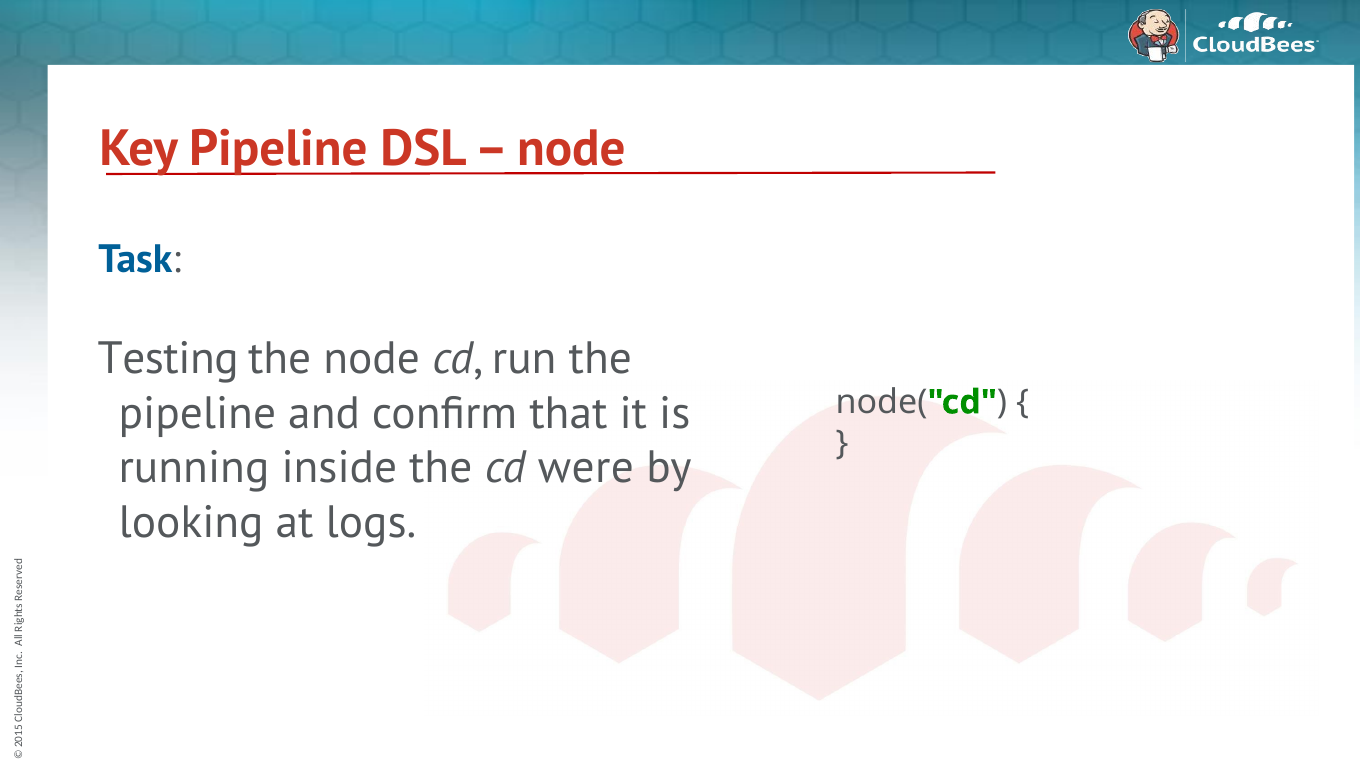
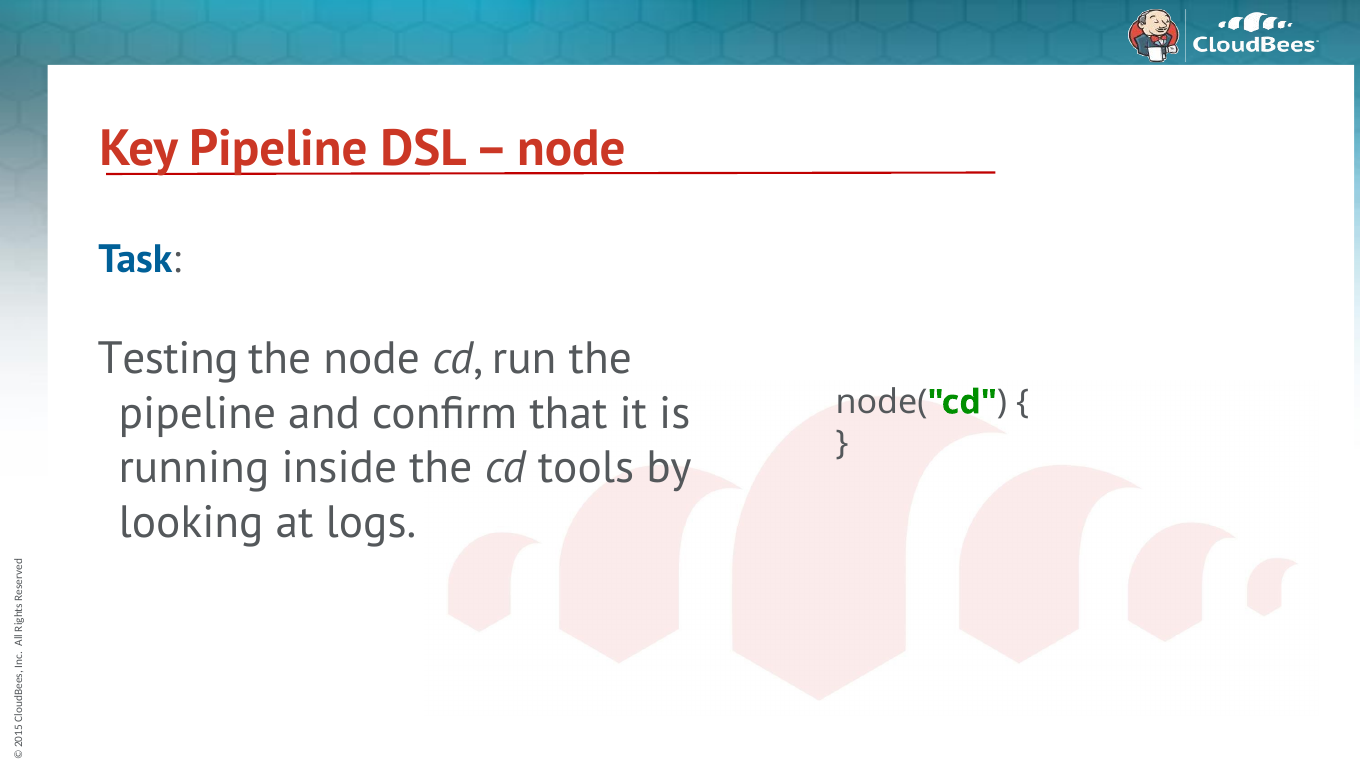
were: were -> tools
